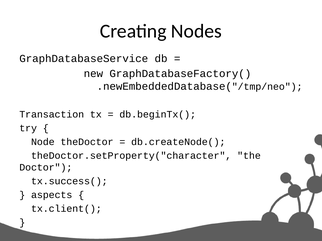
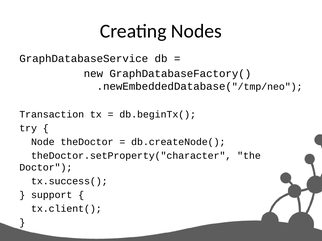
aspects: aspects -> support
